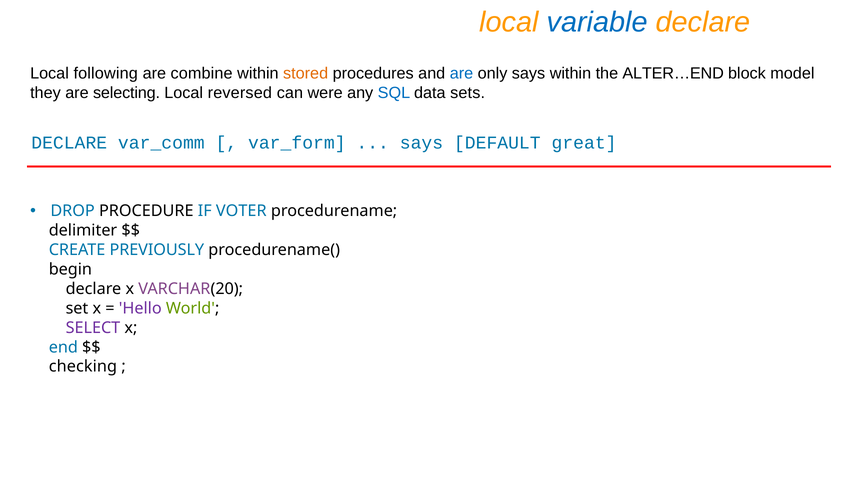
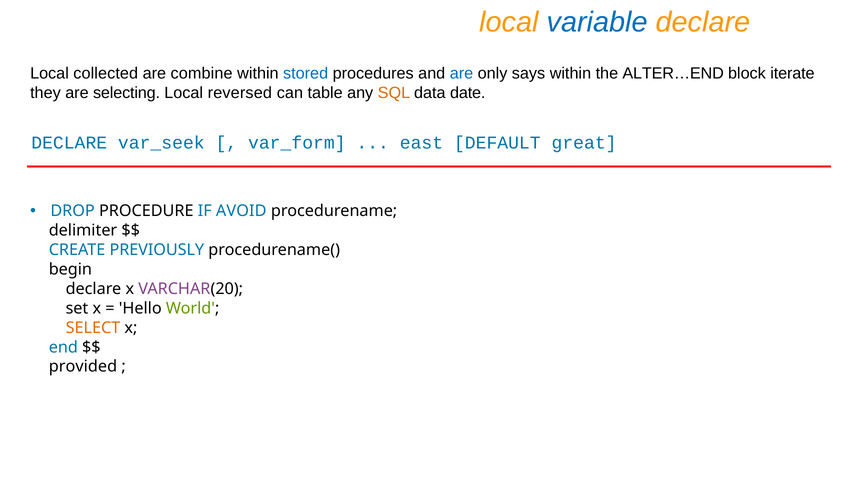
following: following -> collected
stored colour: orange -> blue
model: model -> iterate
were: were -> table
SQL colour: blue -> orange
sets: sets -> date
var_comm: var_comm -> var_seek
says at (421, 143): says -> east
VOTER: VOTER -> AVOID
Hello colour: purple -> black
SELECT colour: purple -> orange
checking: checking -> provided
